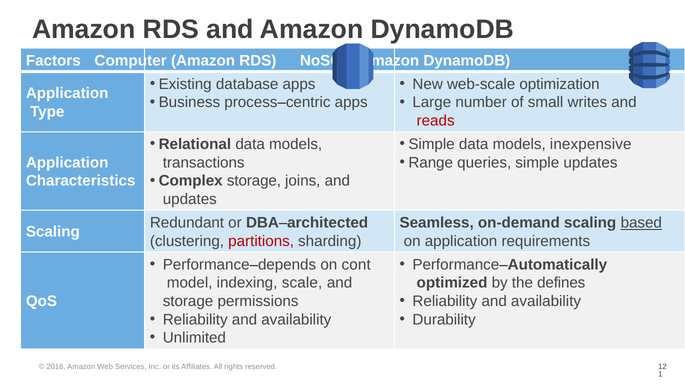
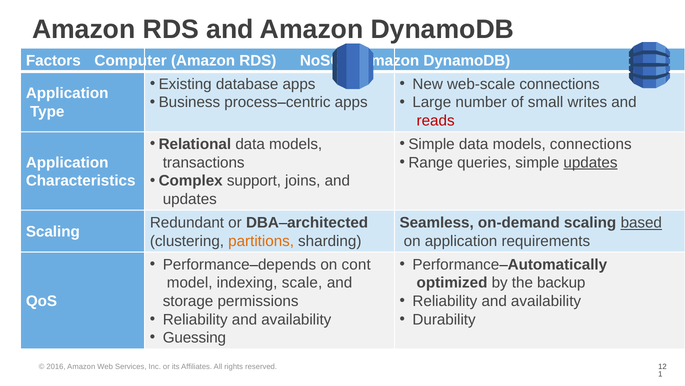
web-scale optimization: optimization -> connections
models inexpensive: inexpensive -> connections
updates at (590, 162) underline: none -> present
Complex storage: storage -> support
partitions colour: red -> orange
defines: defines -> backup
Unlimited: Unlimited -> Guessing
